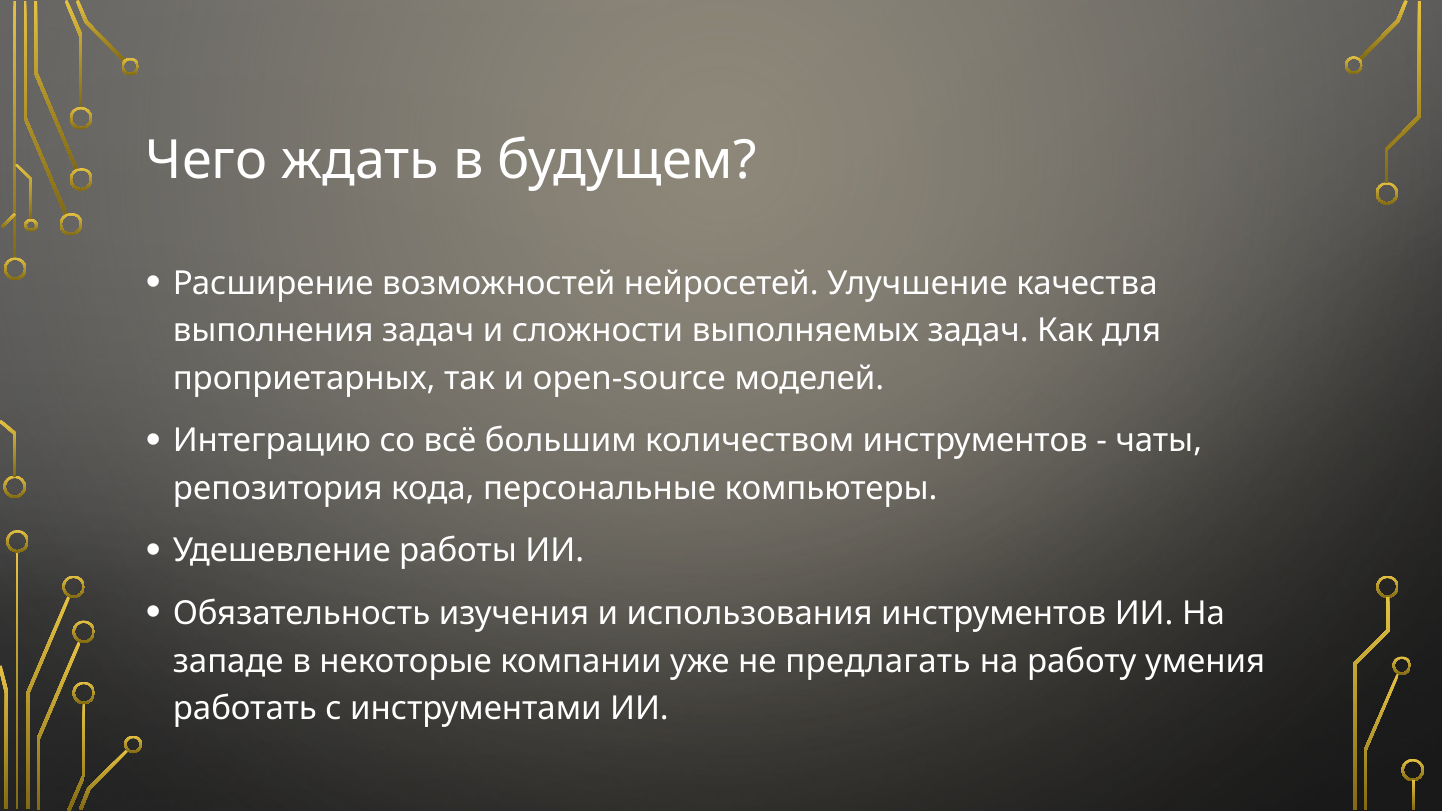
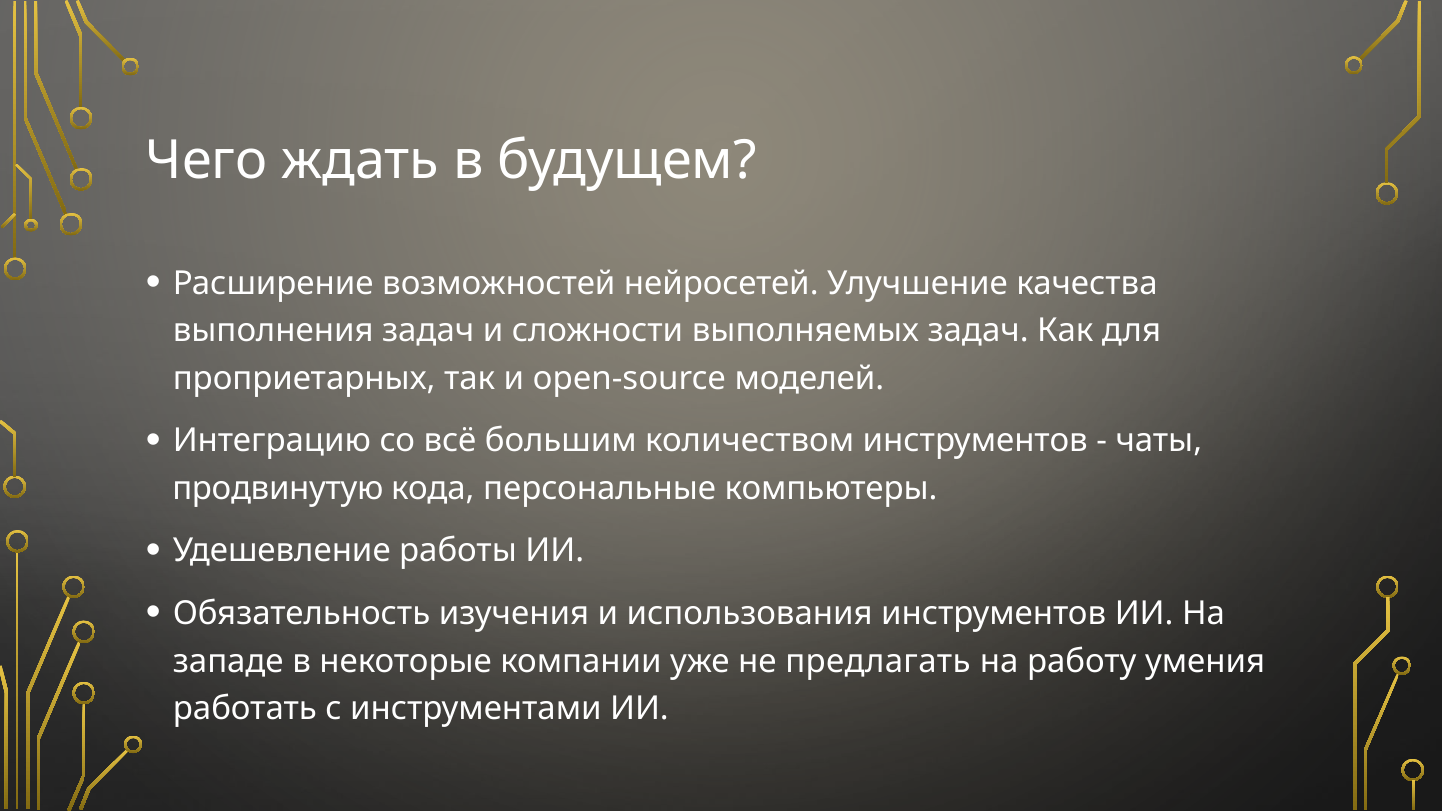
репозитория: репозитория -> продвинутую
